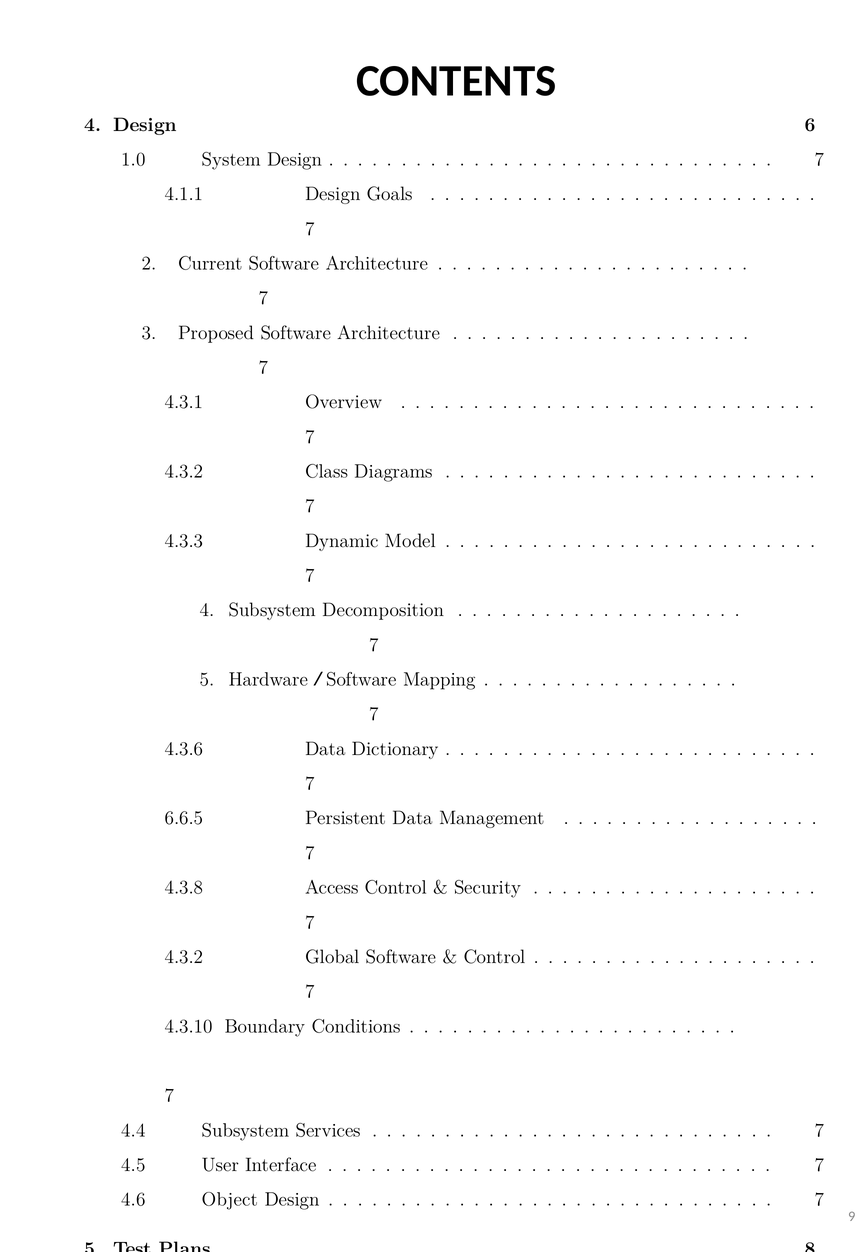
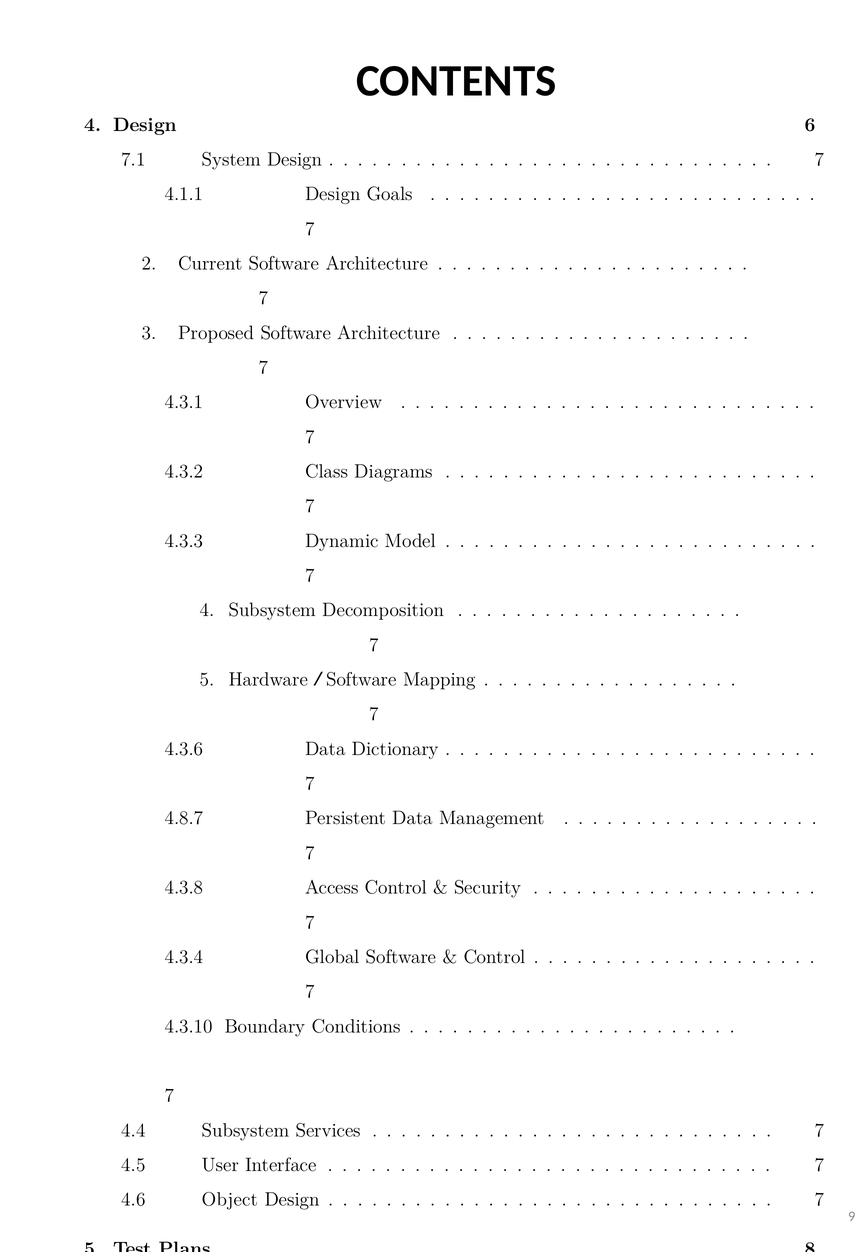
1.0: 1.0 -> 7.1
6.6.5: 6.6.5 -> 4.8.7
4.3.2 at (184, 957): 4.3.2 -> 4.3.4
